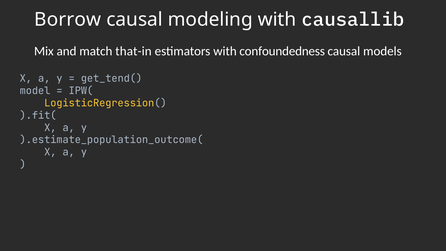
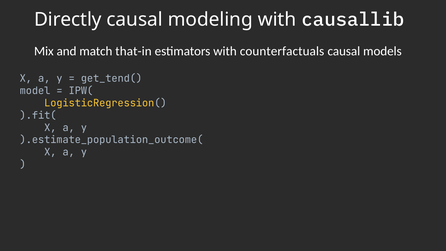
Borrow: Borrow -> Directly
confoundedness: confoundedness -> counterfactuals
